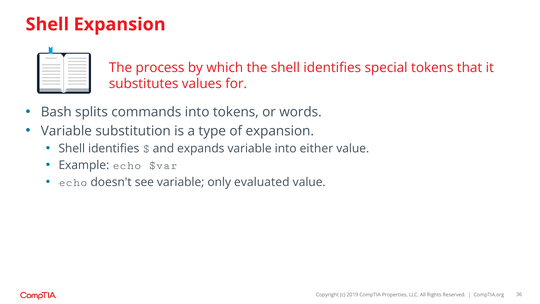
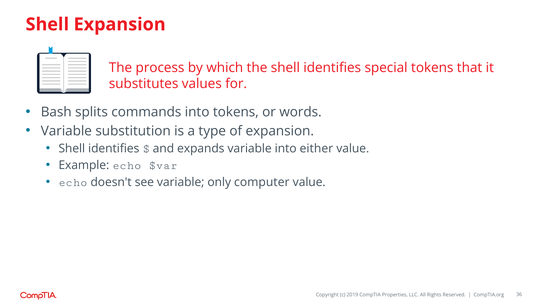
evaluated: evaluated -> computer
